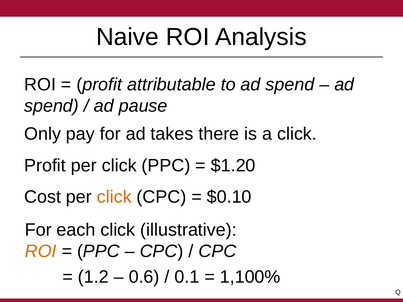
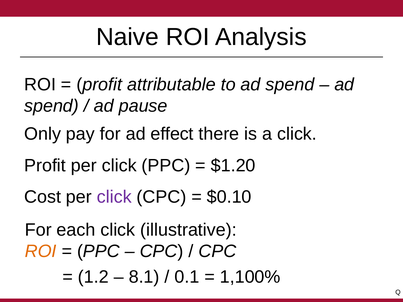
takes: takes -> effect
click at (114, 197) colour: orange -> purple
0.6: 0.6 -> 8.1
